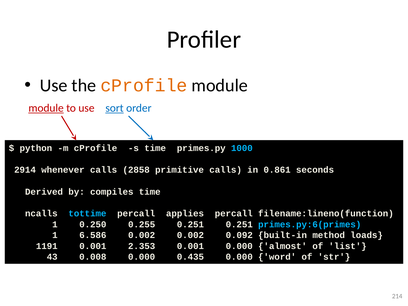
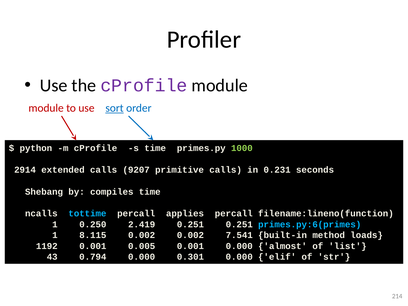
cProfile at (144, 86) colour: orange -> purple
module at (46, 108) underline: present -> none
1000 colour: light blue -> light green
whenever: whenever -> extended
2858: 2858 -> 9207
0.861: 0.861 -> 0.231
Derived: Derived -> Shebang
0.255: 0.255 -> 2.419
6.586: 6.586 -> 8.115
0.092: 0.092 -> 7.541
1191: 1191 -> 1192
2.353: 2.353 -> 0.005
0.008: 0.008 -> 0.794
0.435: 0.435 -> 0.301
word: word -> elif
